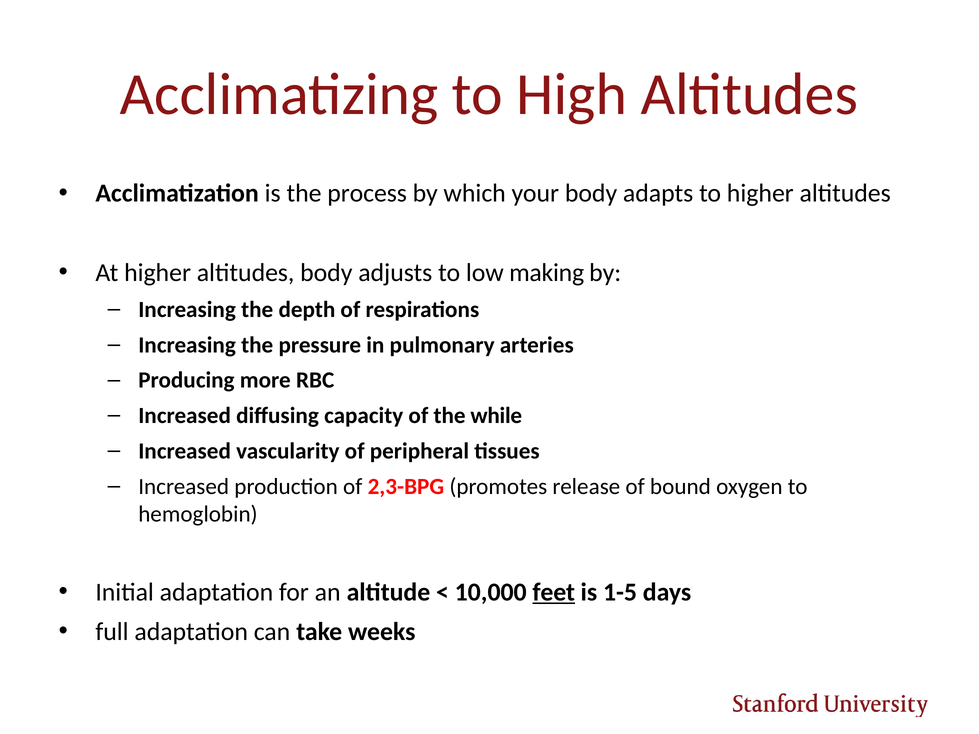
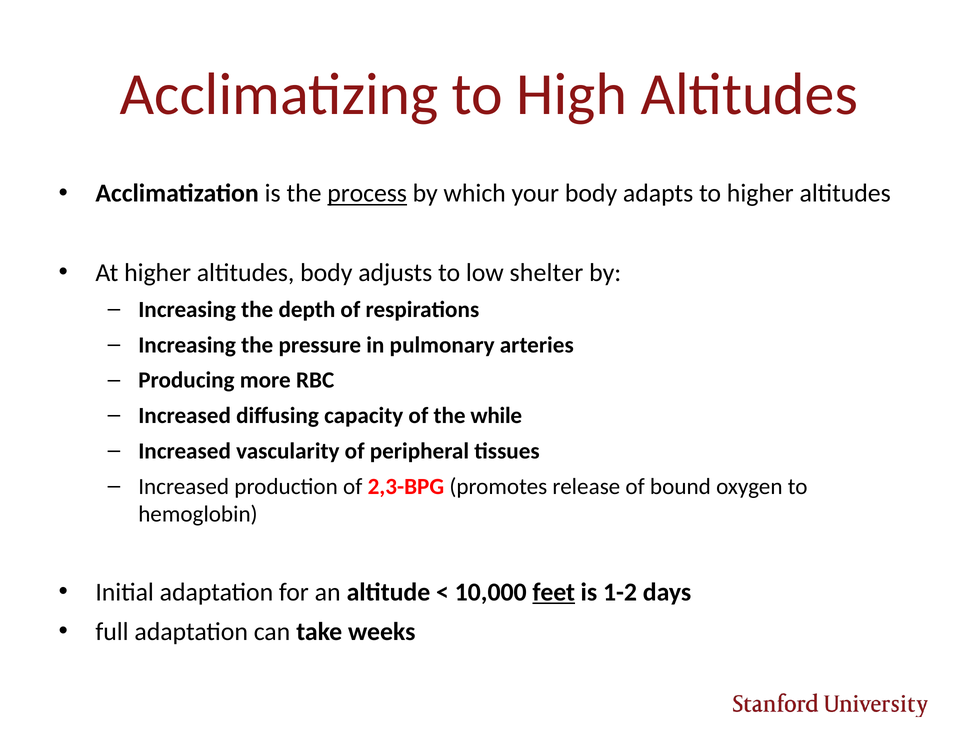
process underline: none -> present
making: making -> shelter
1-5: 1-5 -> 1-2
